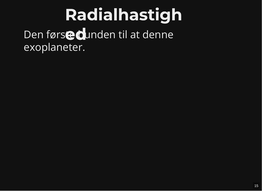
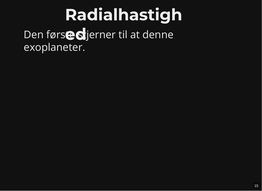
bunden: bunden -> stjerner
